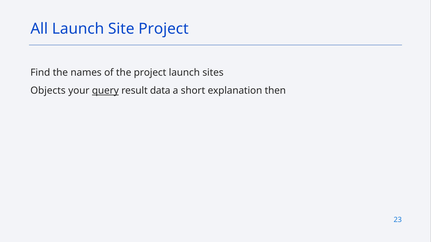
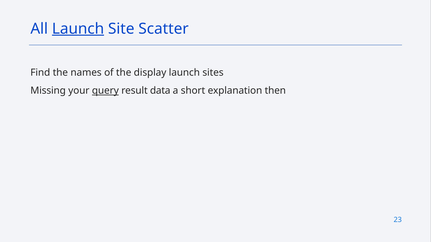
Launch at (78, 29) underline: none -> present
Site Project: Project -> Scatter
the project: project -> display
Objects: Objects -> Missing
